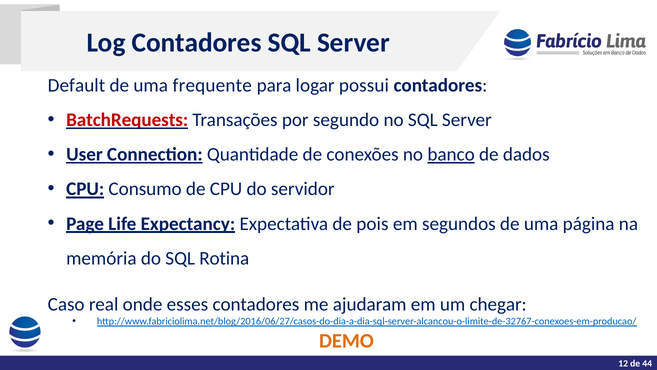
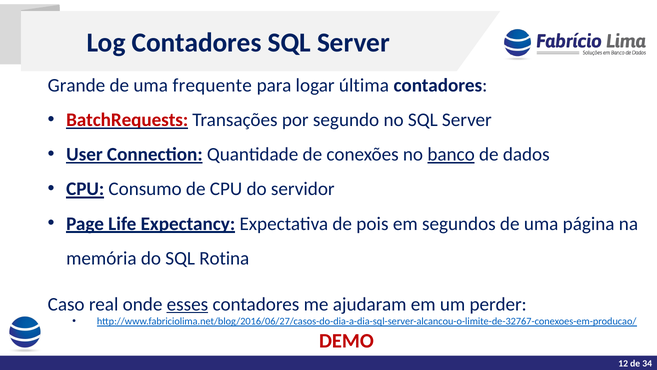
Default: Default -> Grande
possui: possui -> última
esses underline: none -> present
chegar: chegar -> perder
DEMO colour: orange -> red
44: 44 -> 34
